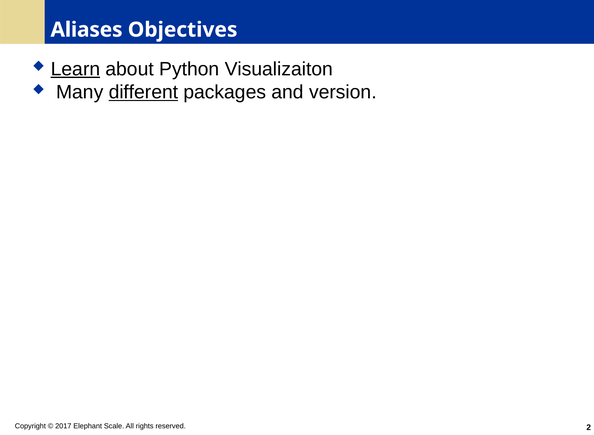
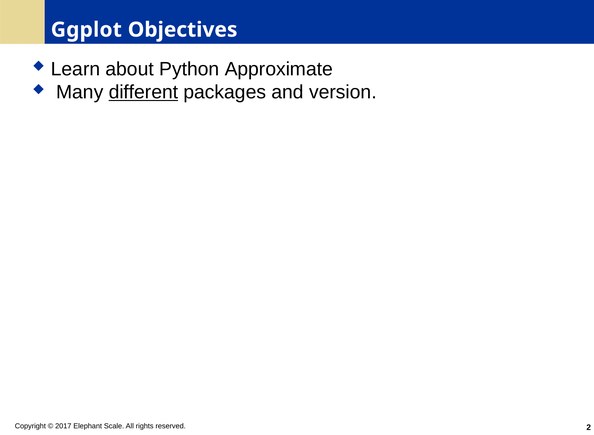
Aliases: Aliases -> Ggplot
Learn underline: present -> none
Visualizaiton: Visualizaiton -> Approximate
